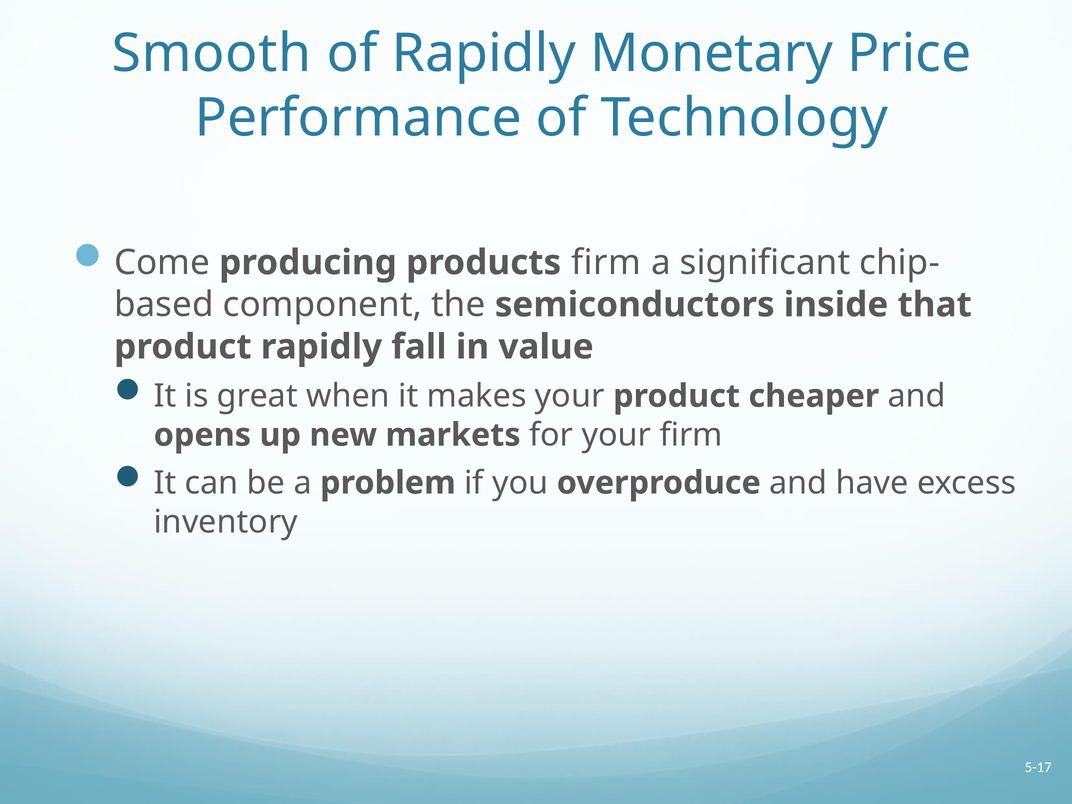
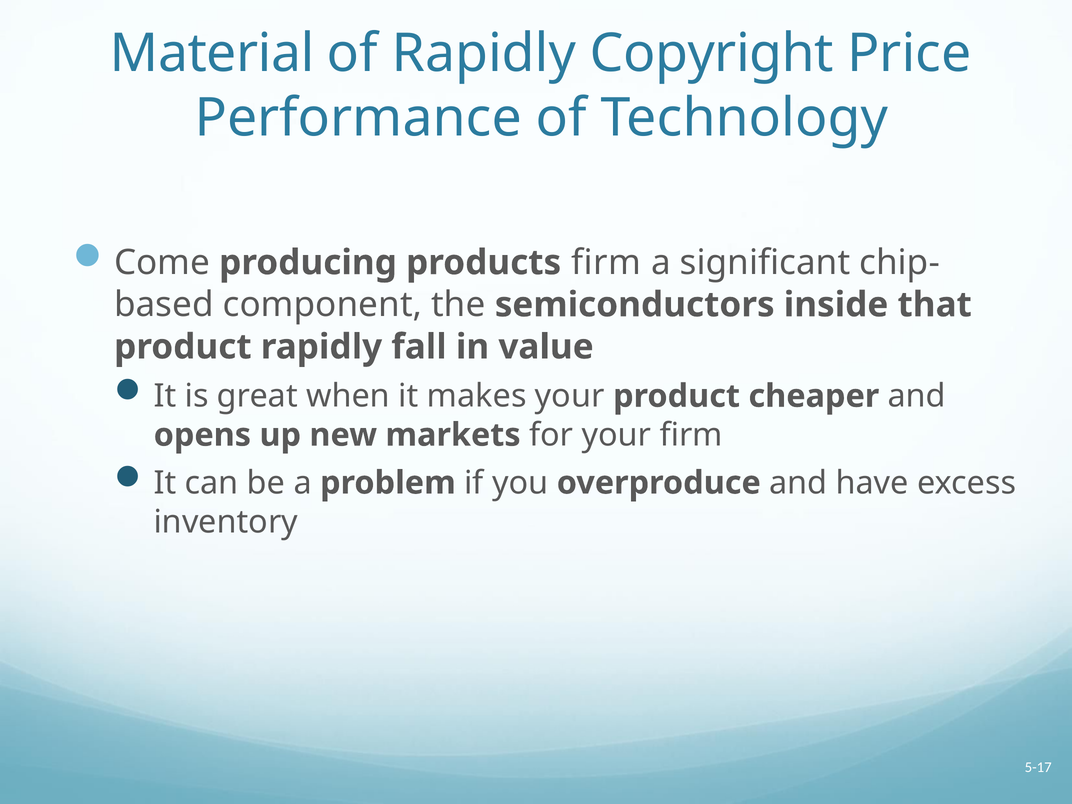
Smooth: Smooth -> Material
Monetary: Monetary -> Copyright
